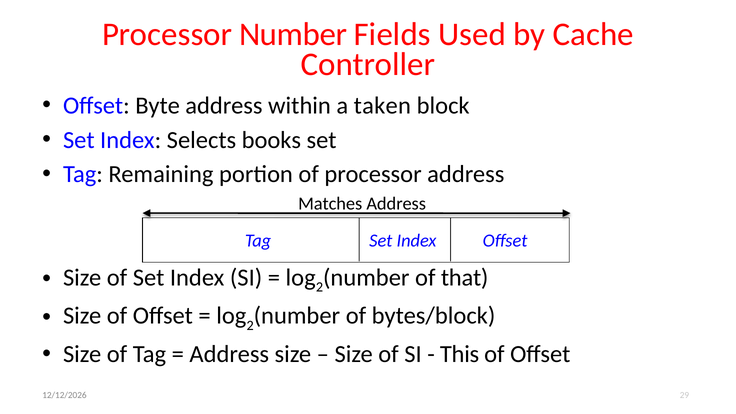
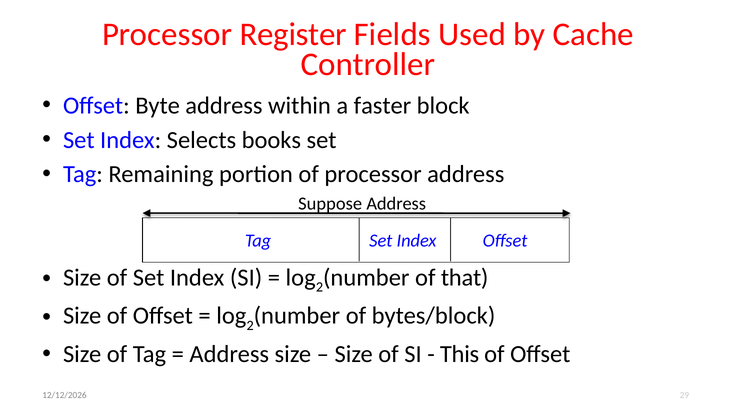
Processor Number: Number -> Register
taken: taken -> faster
Matches: Matches -> Suppose
